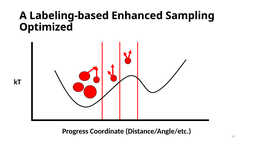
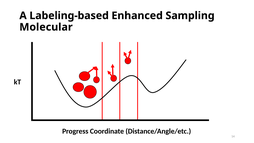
Optimized: Optimized -> Molecular
